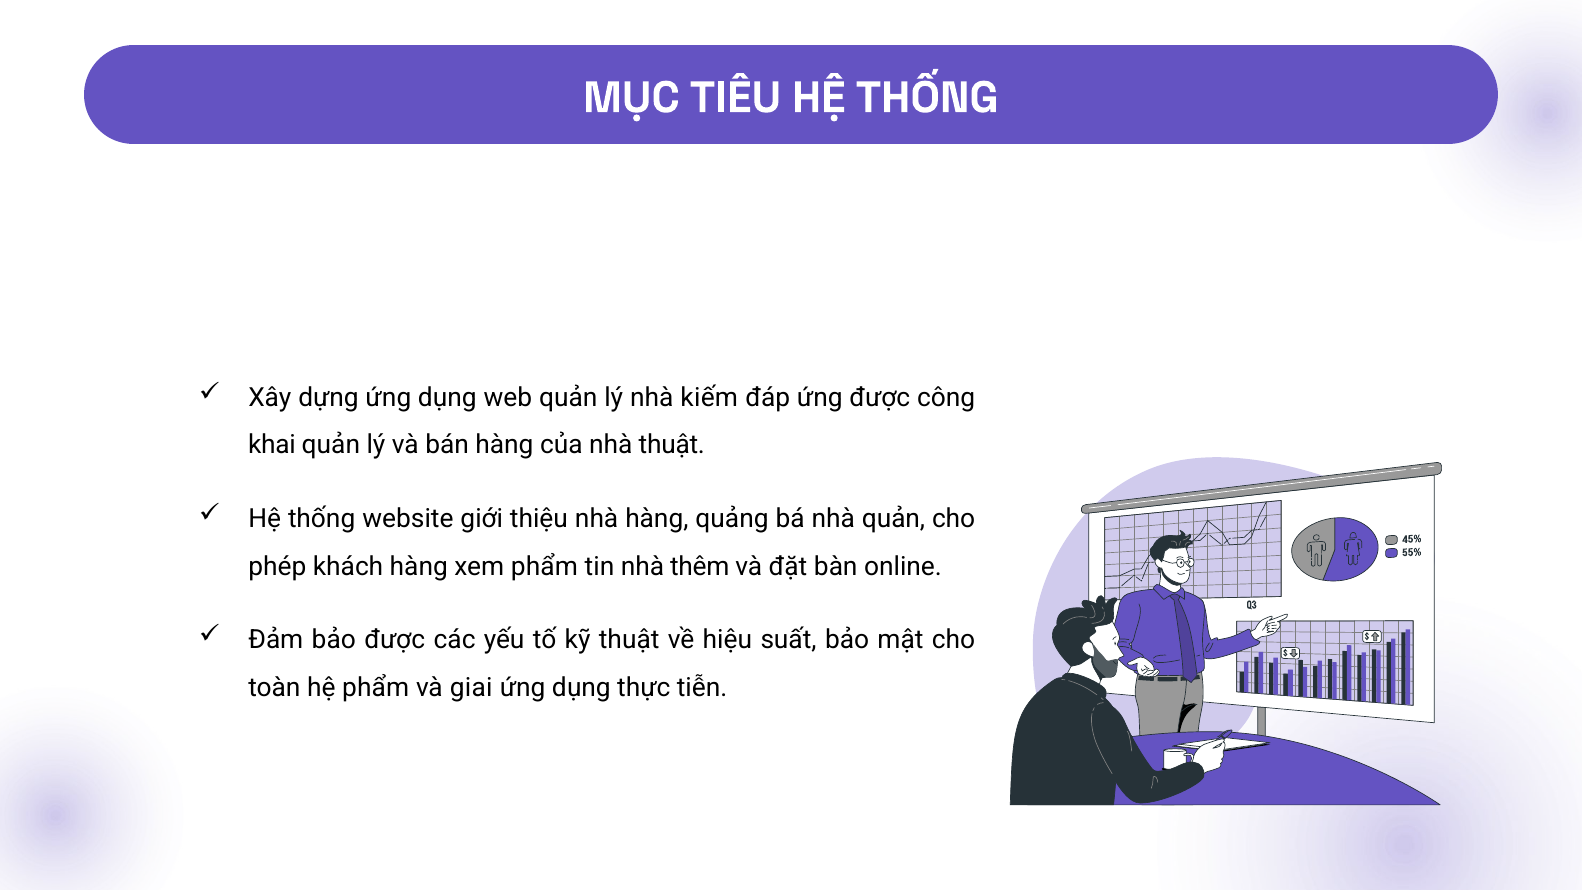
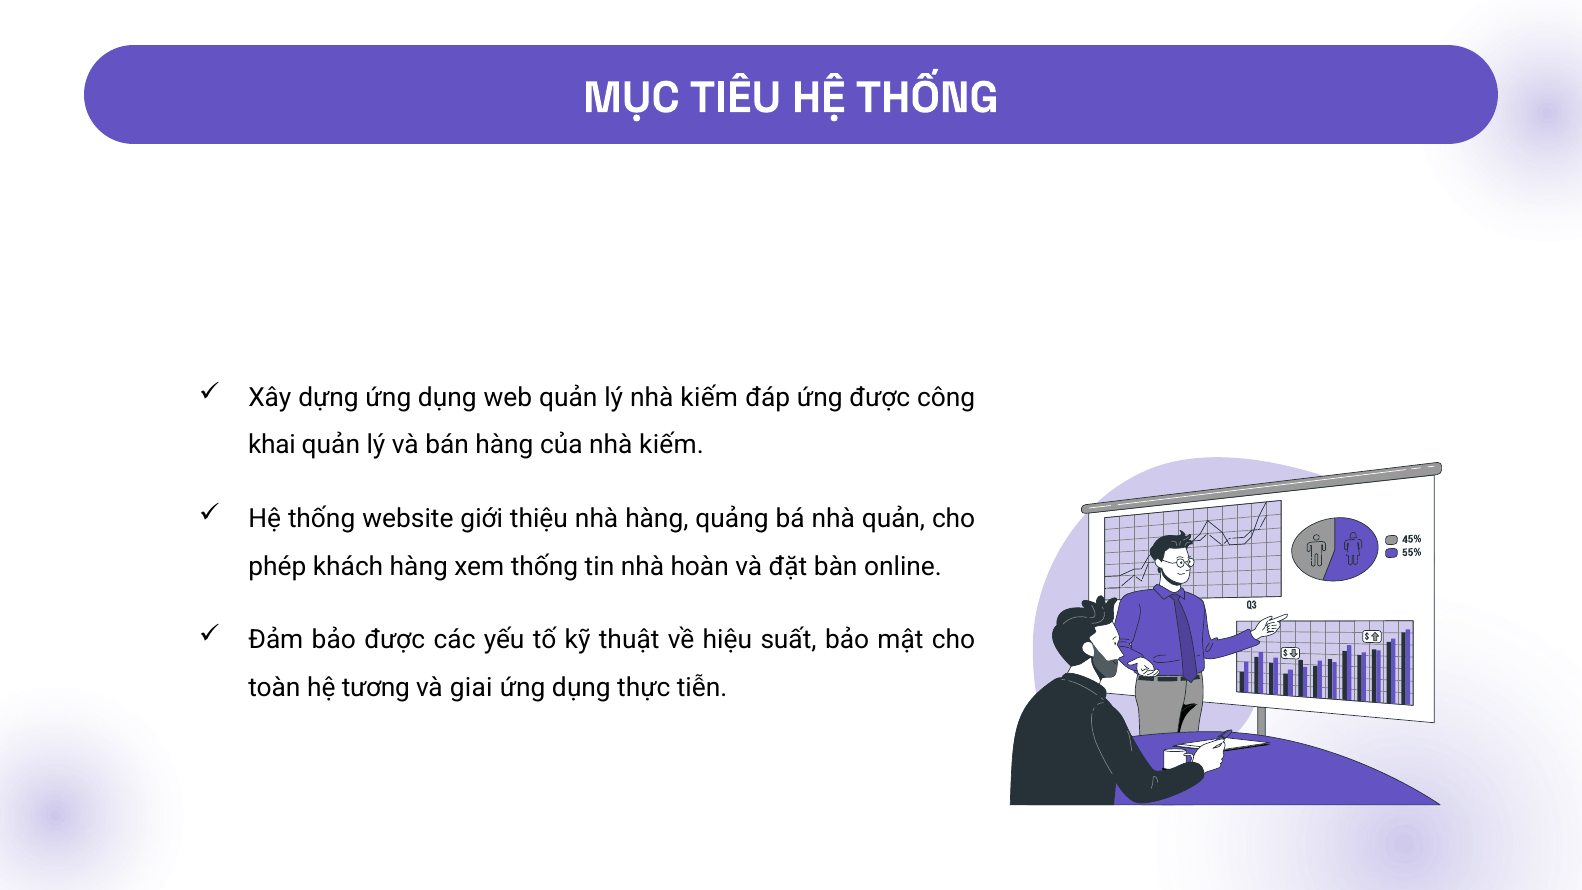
của nhà thuật: thuật -> kiếm
xem phẩm: phẩm -> thống
thêm: thêm -> hoàn
hệ phẩm: phẩm -> tương
